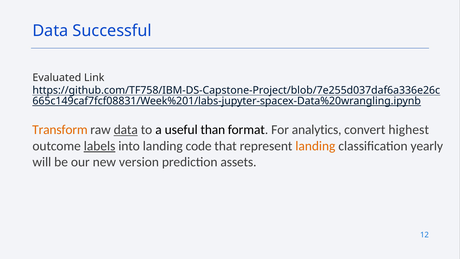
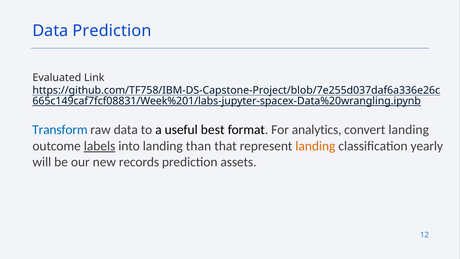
Data Successful: Successful -> Prediction
Transform colour: orange -> blue
data at (126, 130) underline: present -> none
than: than -> best
convert highest: highest -> landing
code: code -> than
version: version -> records
